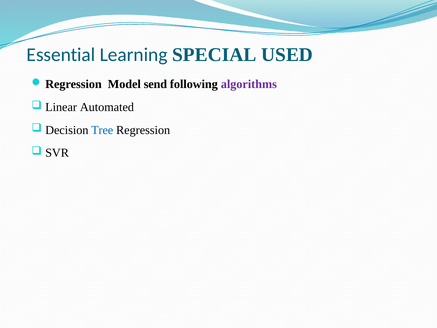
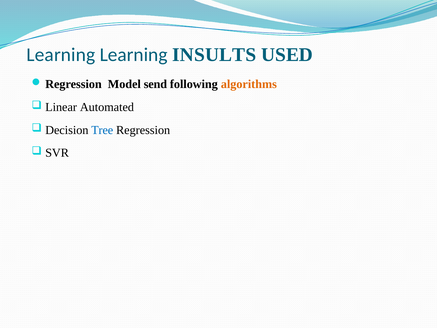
Essential at (61, 55): Essential -> Learning
SPECIAL: SPECIAL -> INSULTS
algorithms colour: purple -> orange
